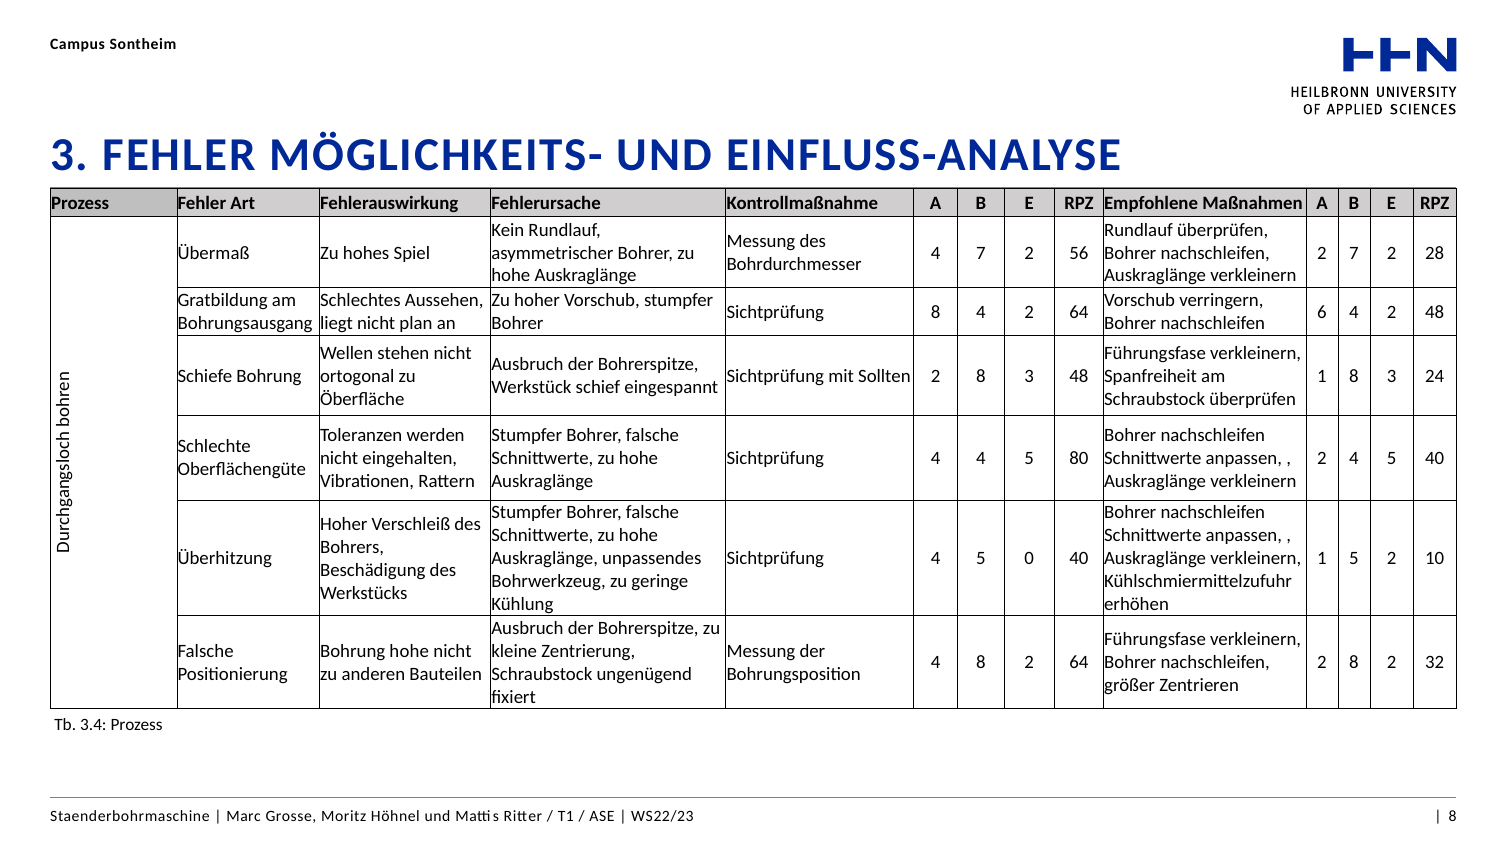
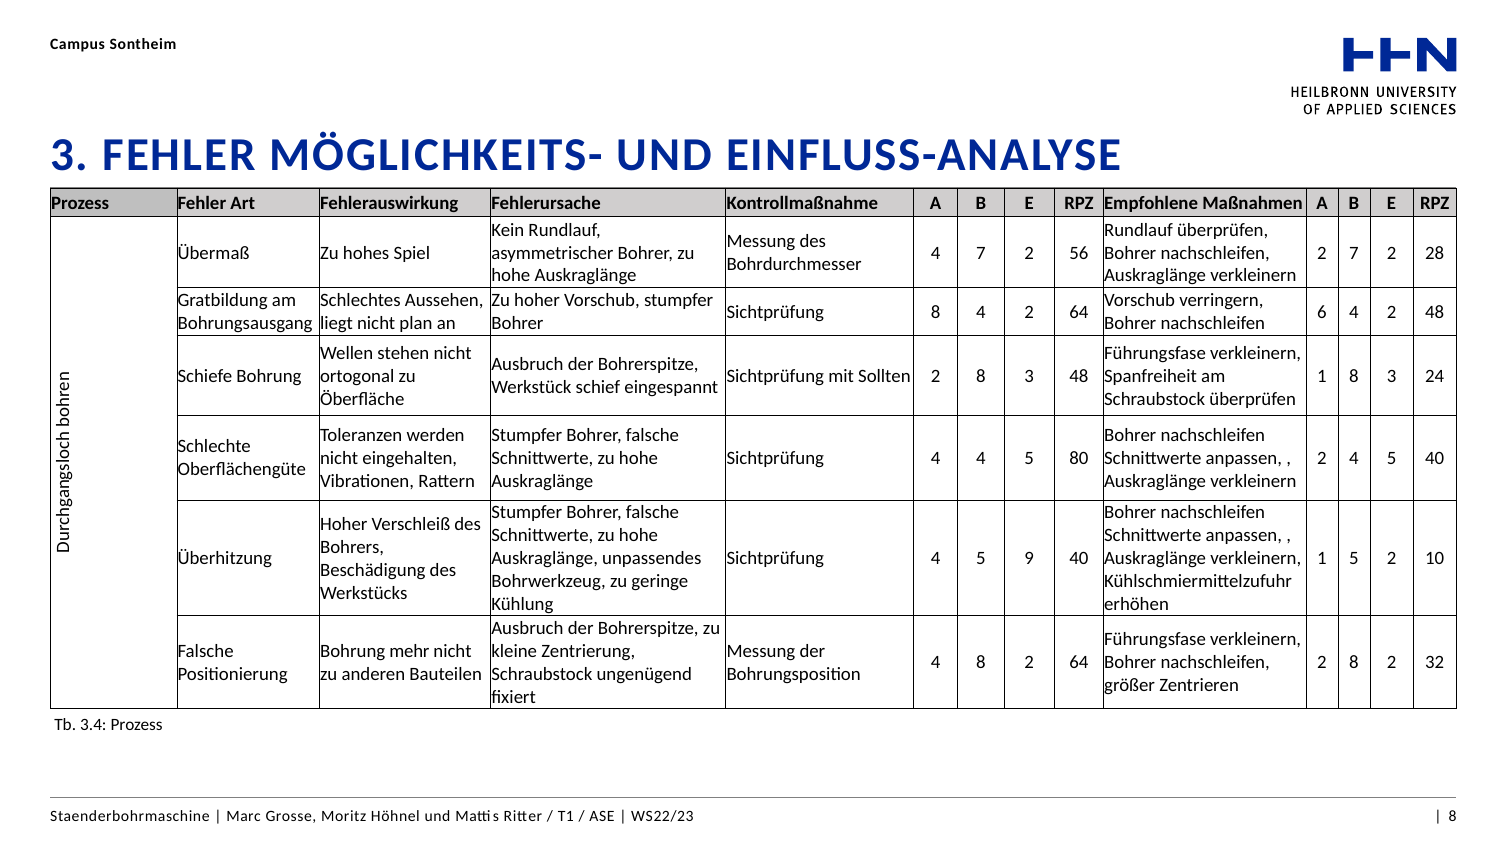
0: 0 -> 9
Bohrung hohe: hohe -> mehr
